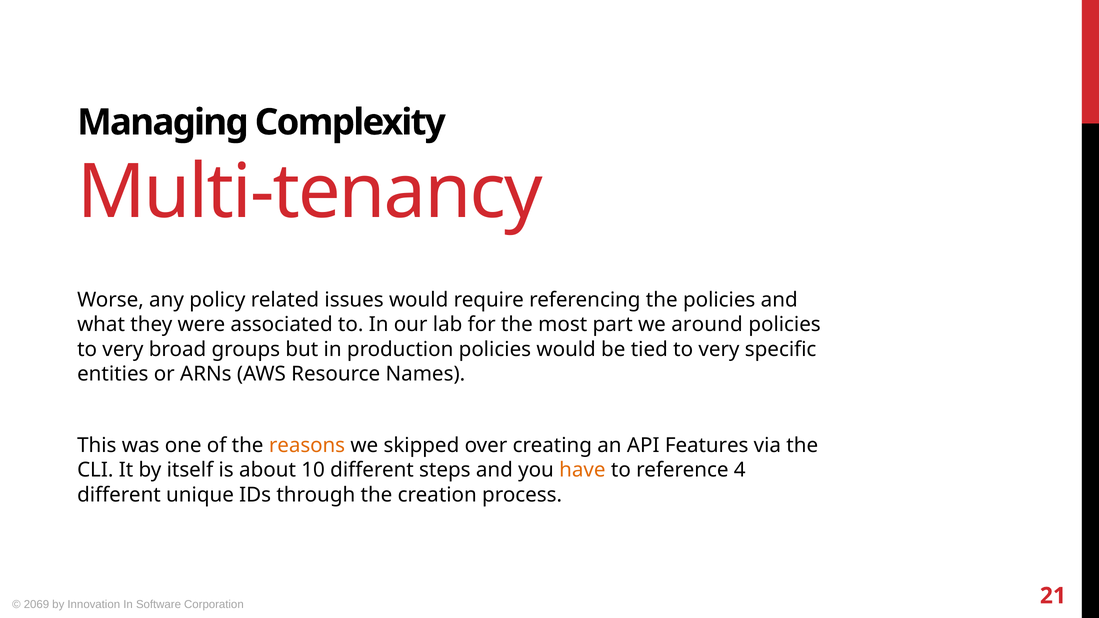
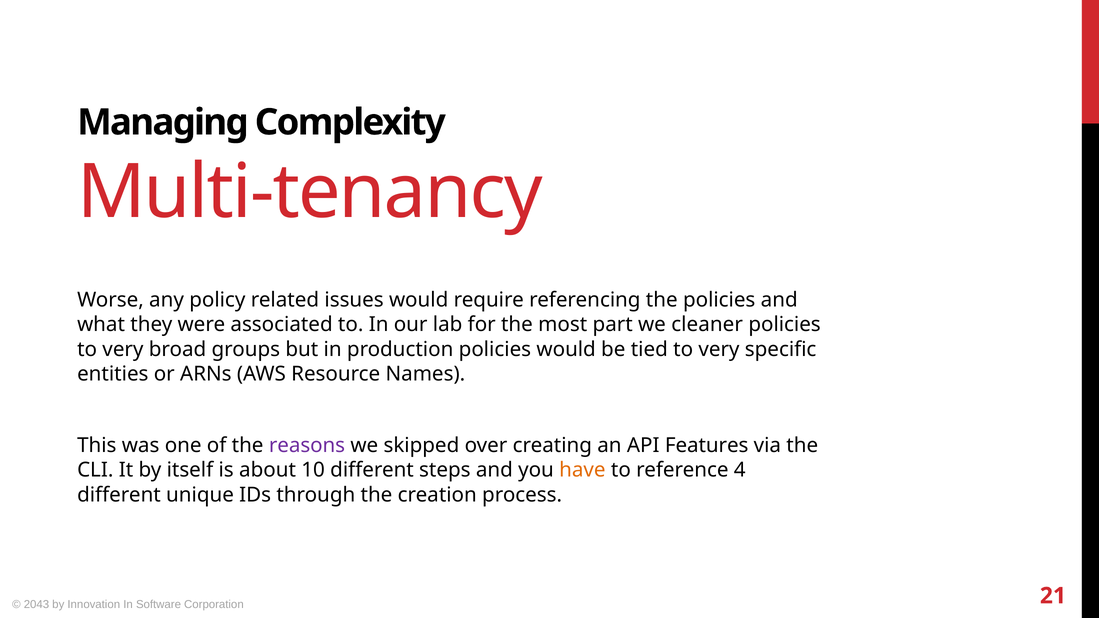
around: around -> cleaner
reasons colour: orange -> purple
2069: 2069 -> 2043
